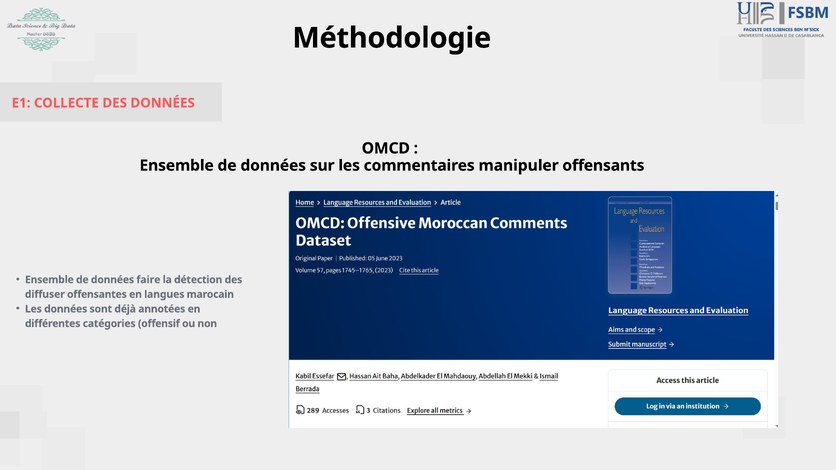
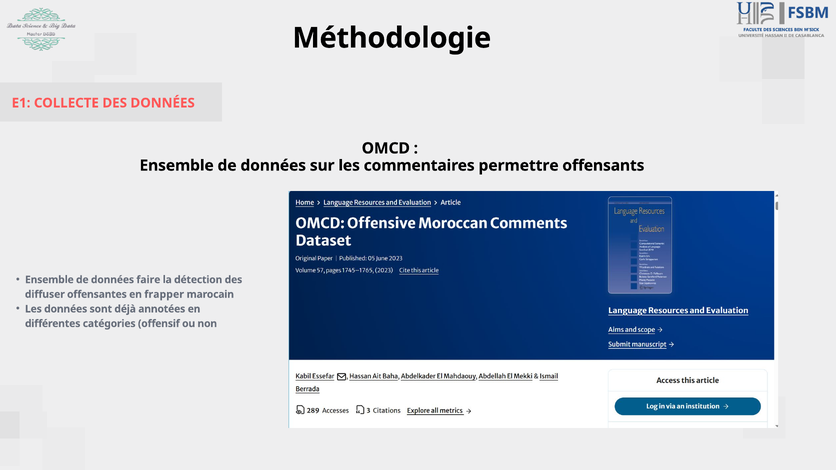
manipuler: manipuler -> permettre
langues: langues -> frapper
